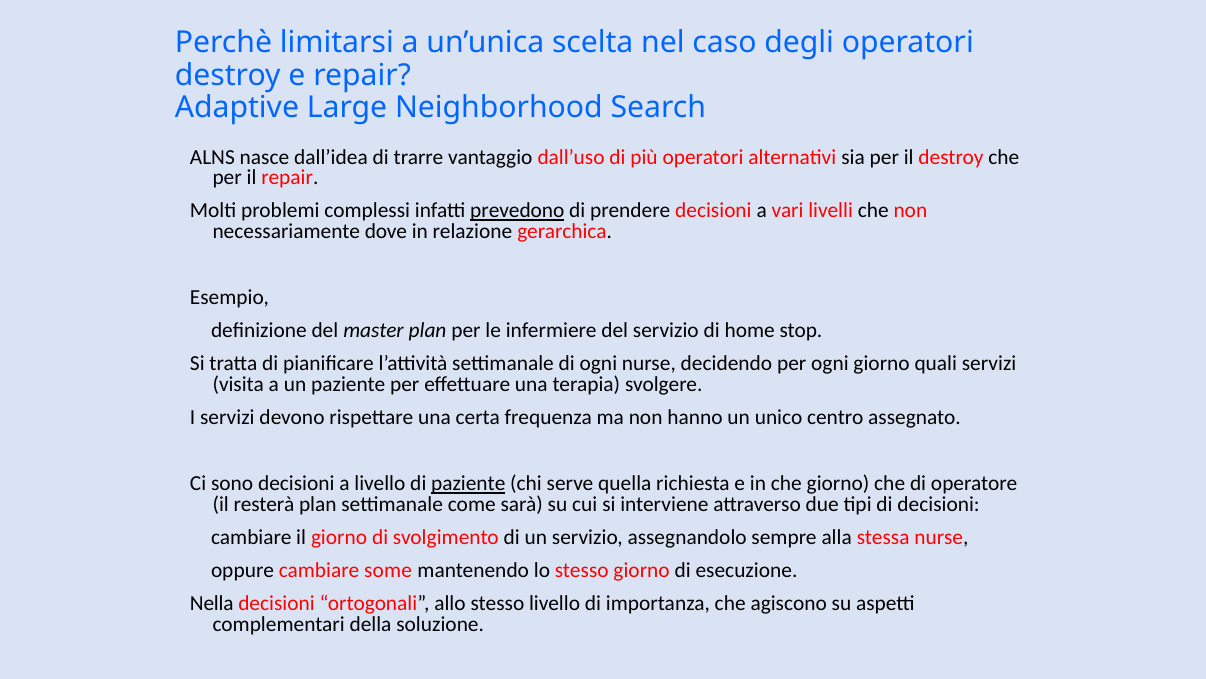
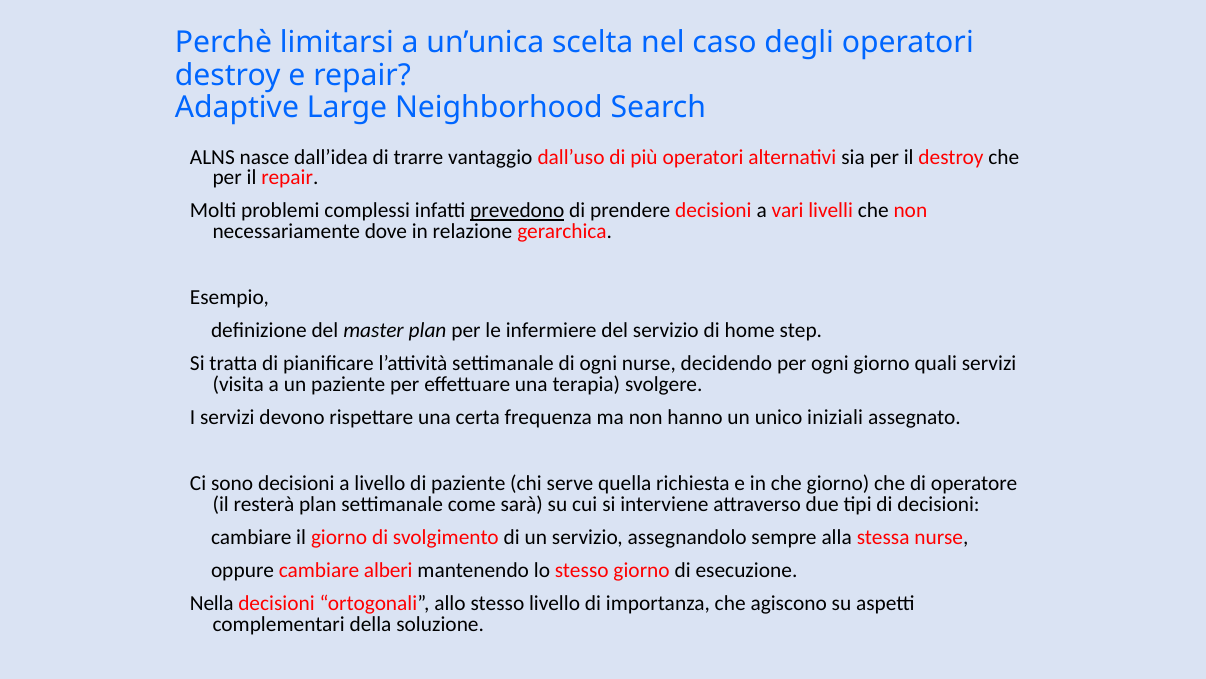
stop: stop -> step
centro: centro -> iniziali
paziente at (468, 483) underline: present -> none
some: some -> alberi
